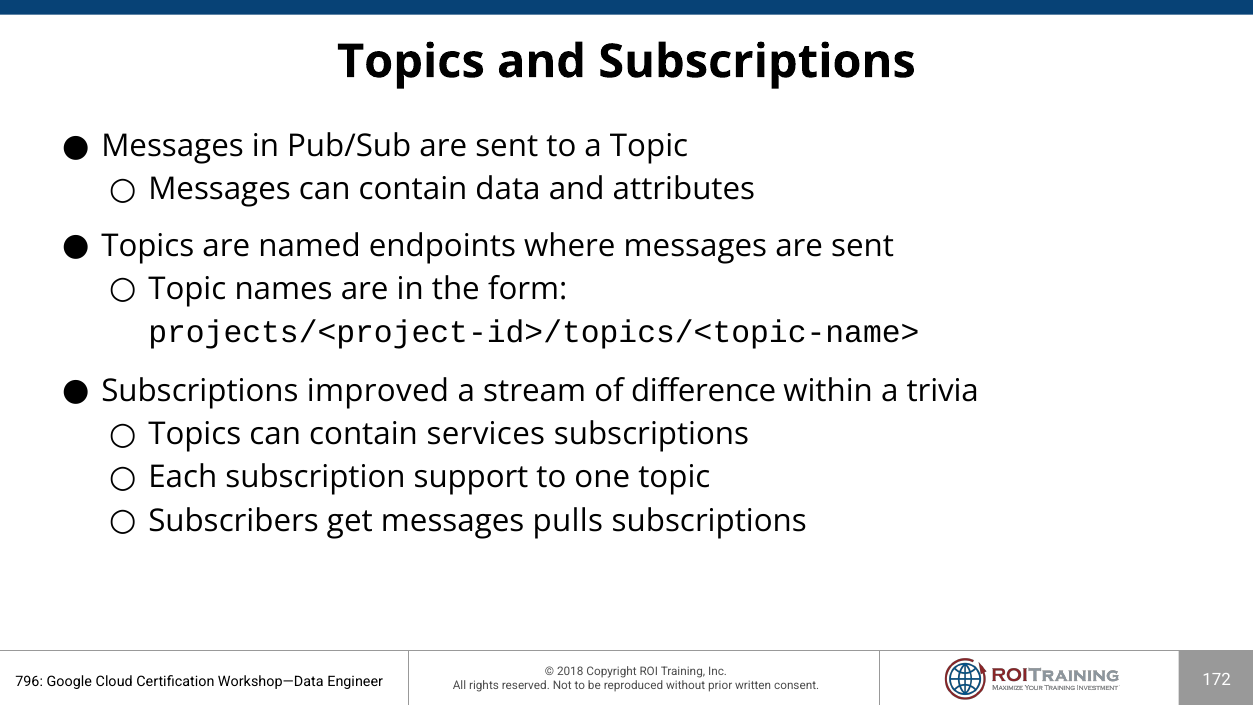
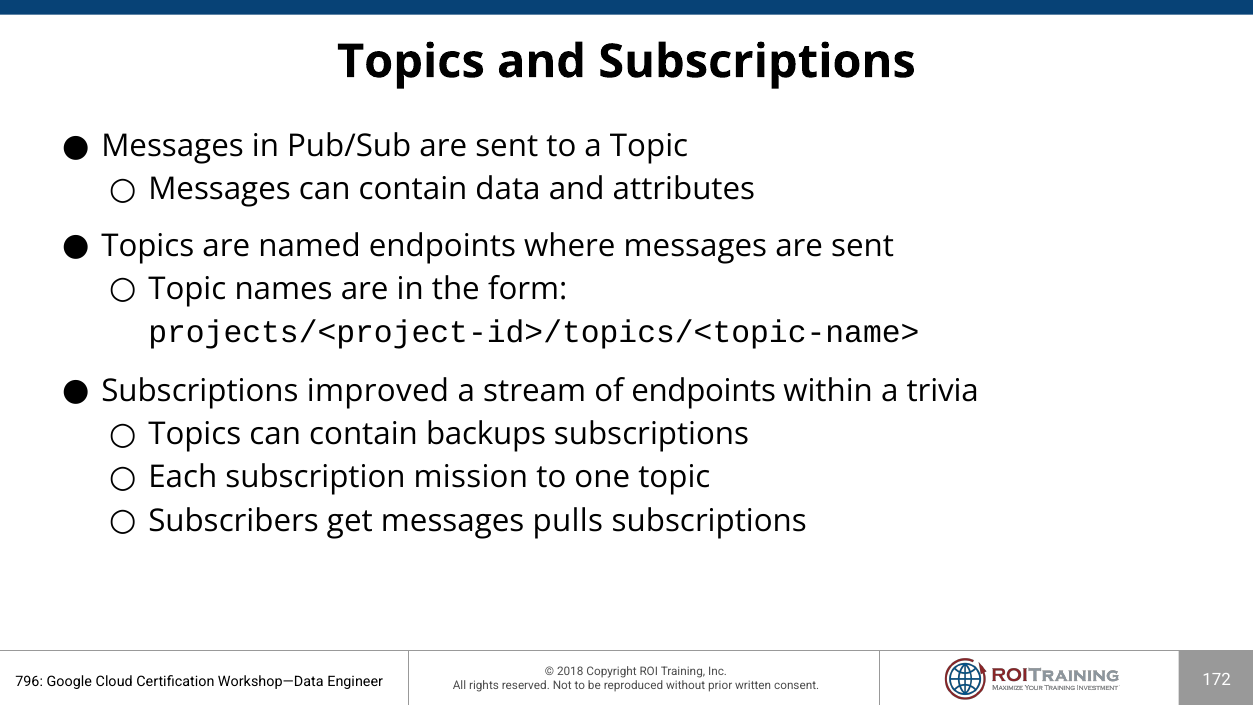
of difference: difference -> endpoints
services: services -> backups
support: support -> mission
